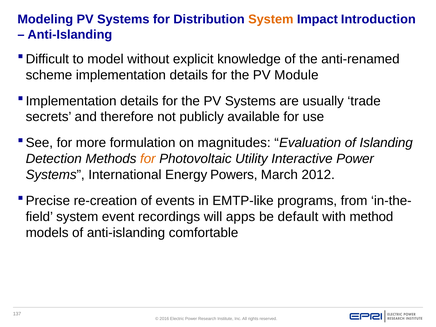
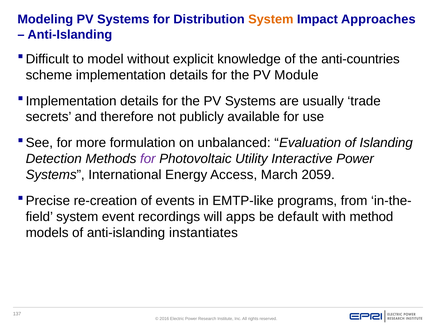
Introduction: Introduction -> Approaches
anti-renamed: anti-renamed -> anti-countries
magnitudes: magnitudes -> unbalanced
for at (148, 159) colour: orange -> purple
Powers: Powers -> Access
2012: 2012 -> 2059
comfortable: comfortable -> instantiates
